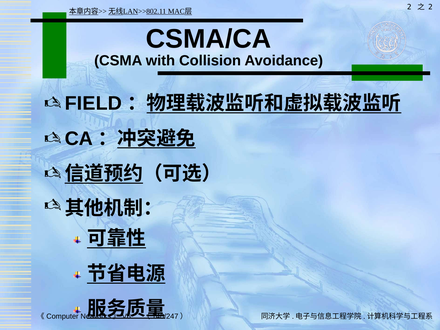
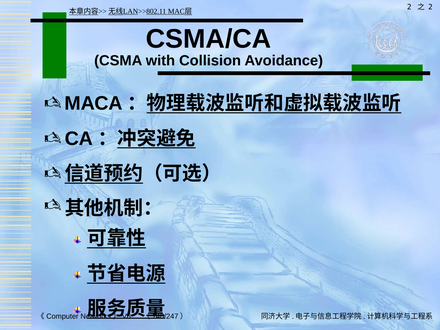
FIELD: FIELD -> MACA
